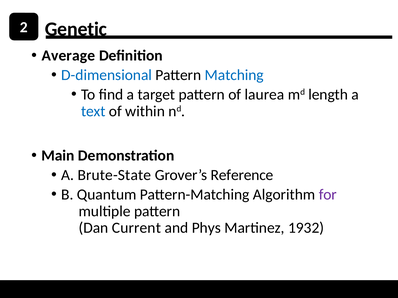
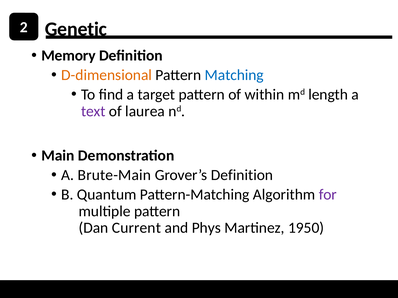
Average: Average -> Memory
D-dimensional colour: blue -> orange
laurea: laurea -> within
text colour: blue -> purple
within: within -> laurea
Brute-State: Brute-State -> Brute-Main
Grover’s Reference: Reference -> Definition
1932: 1932 -> 1950
